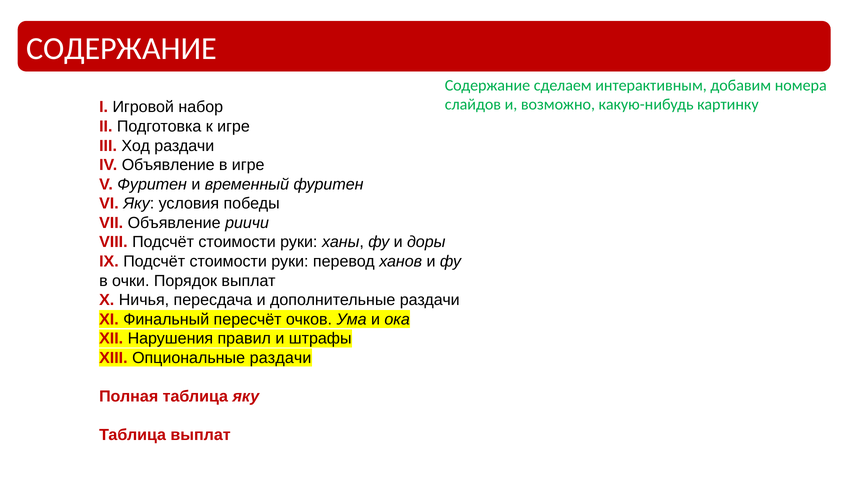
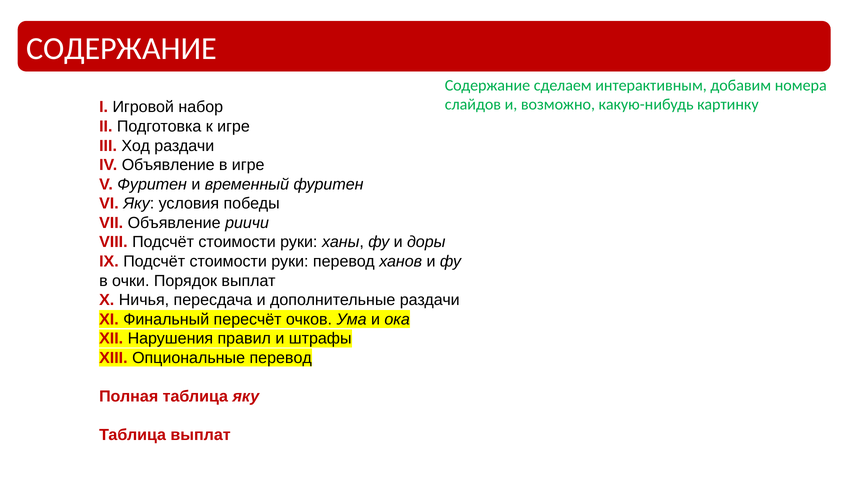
Опциональные раздачи: раздачи -> перевод
